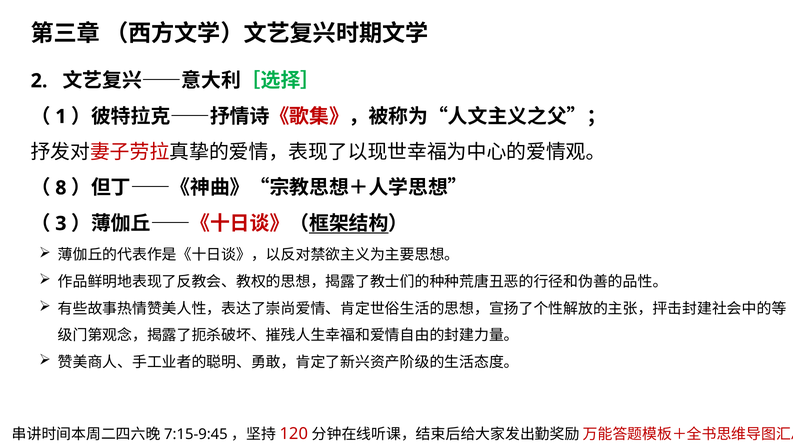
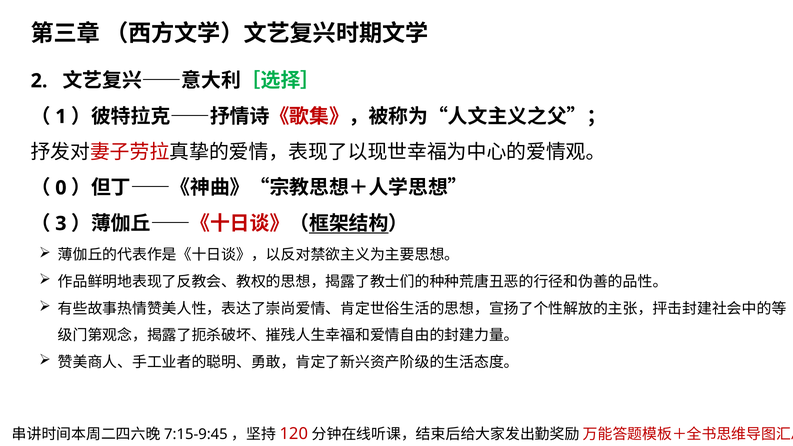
8: 8 -> 0
